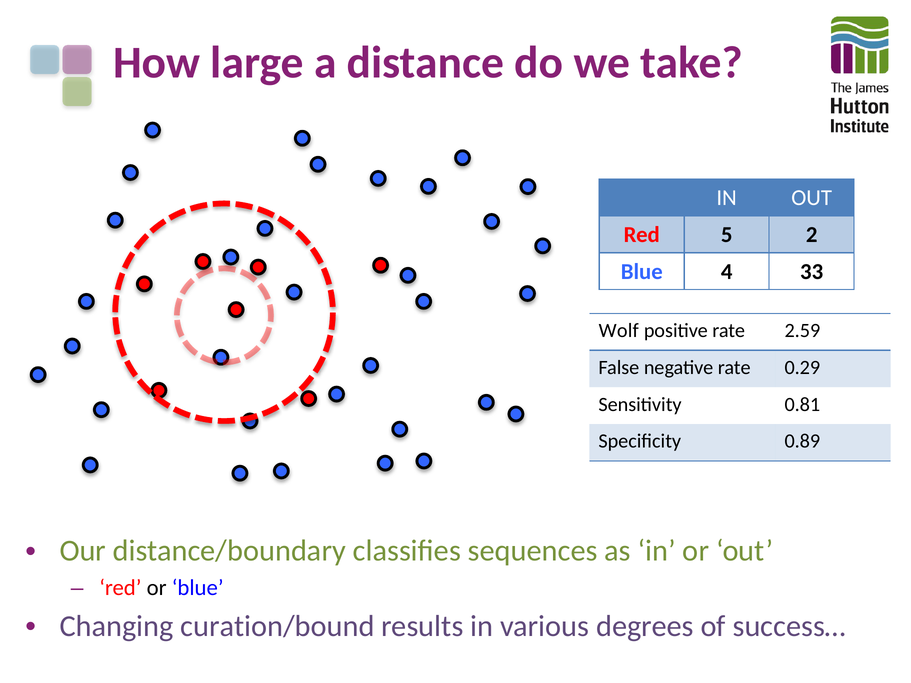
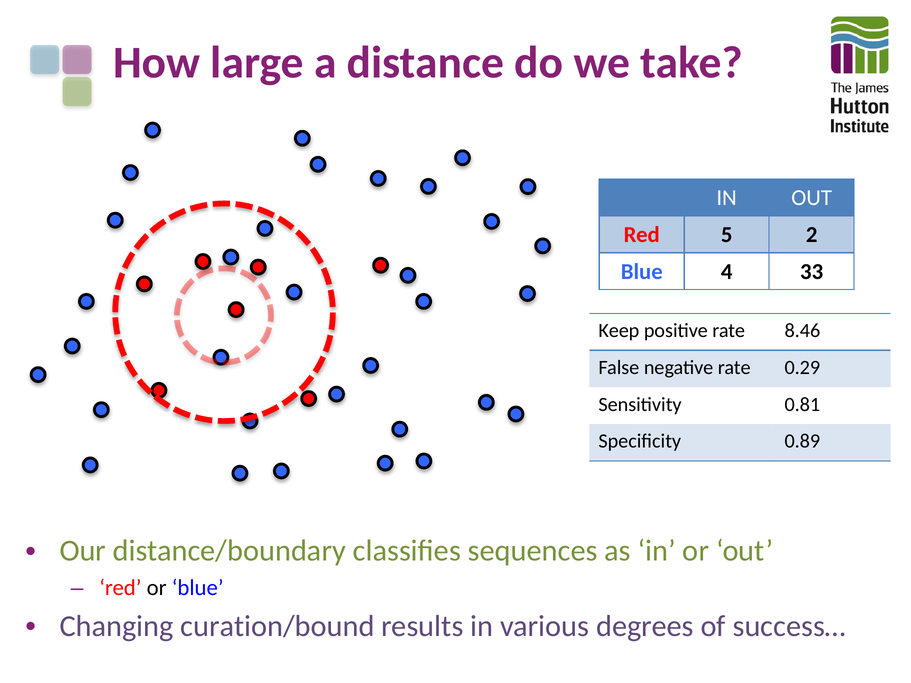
Wolf: Wolf -> Keep
2.59: 2.59 -> 8.46
